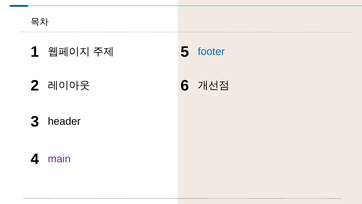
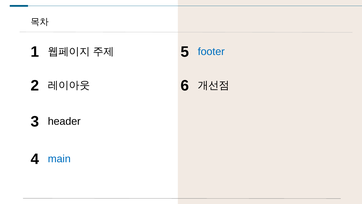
main colour: purple -> blue
